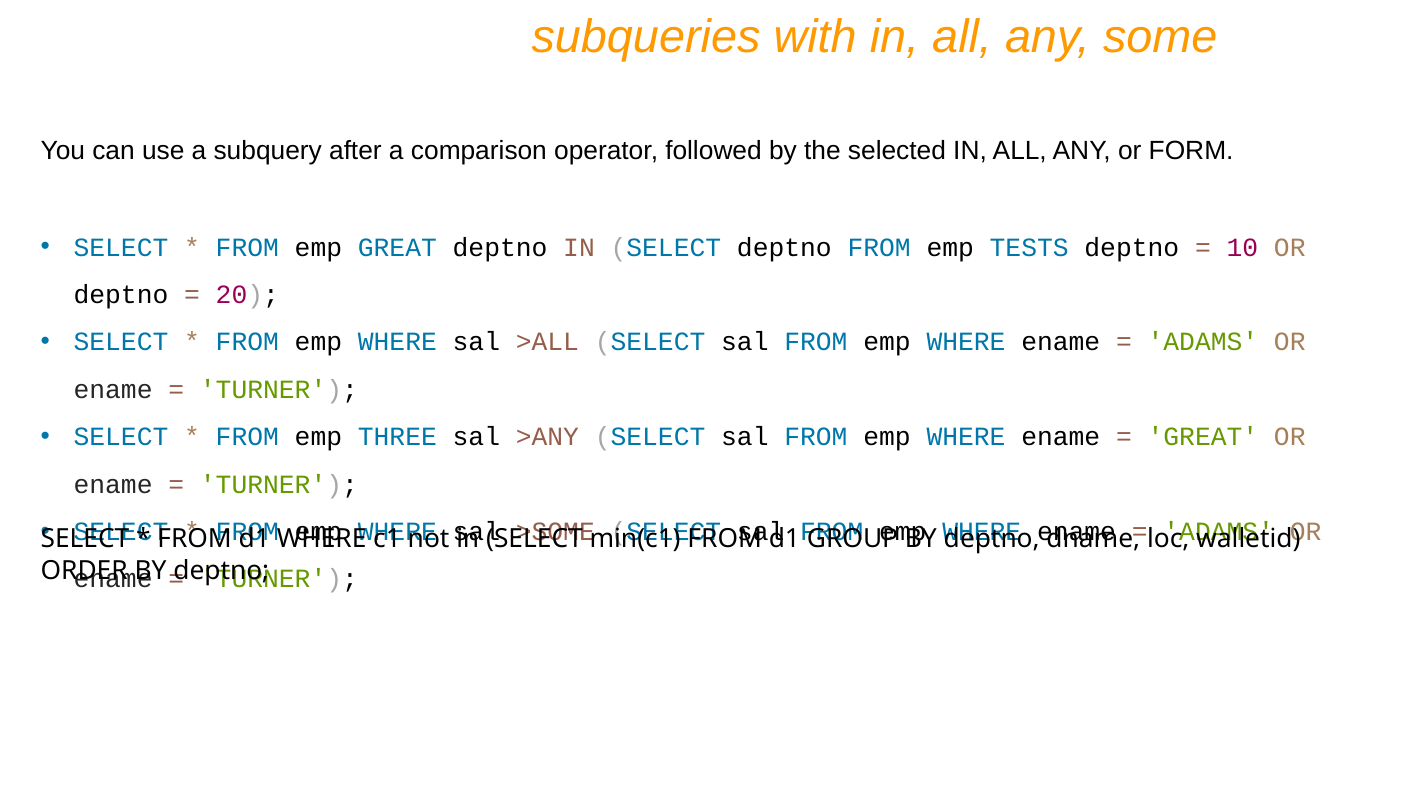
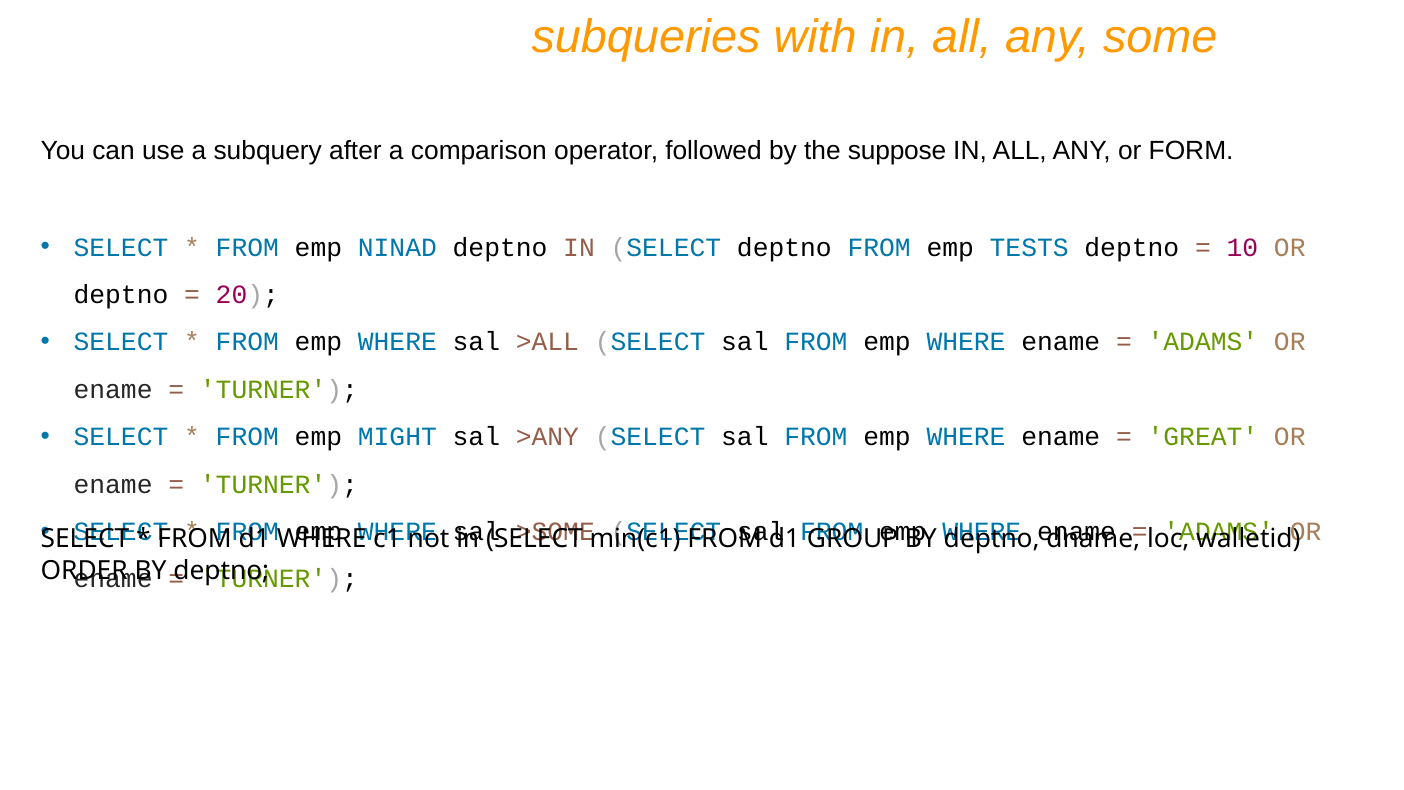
selected: selected -> suppose
emp GREAT: GREAT -> NINAD
THREE: THREE -> MIGHT
